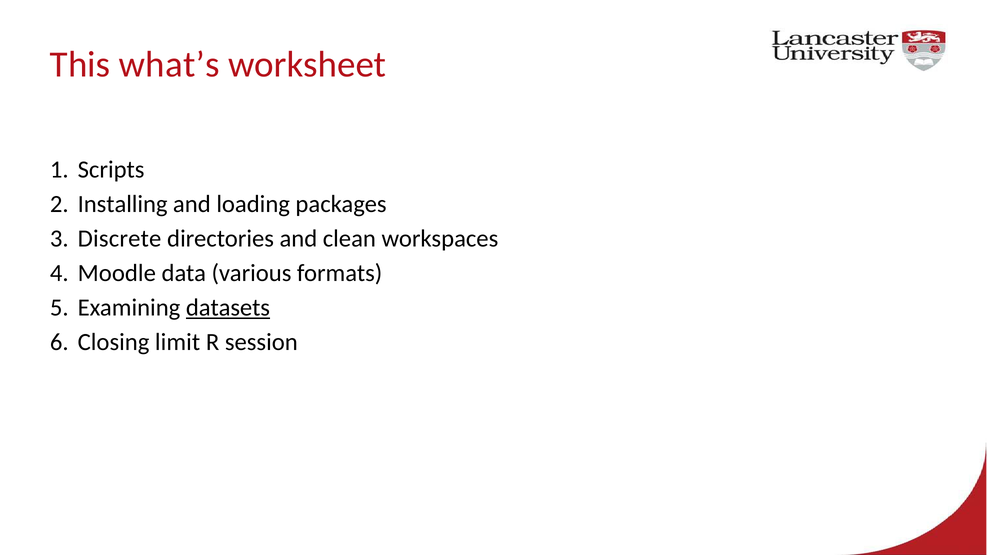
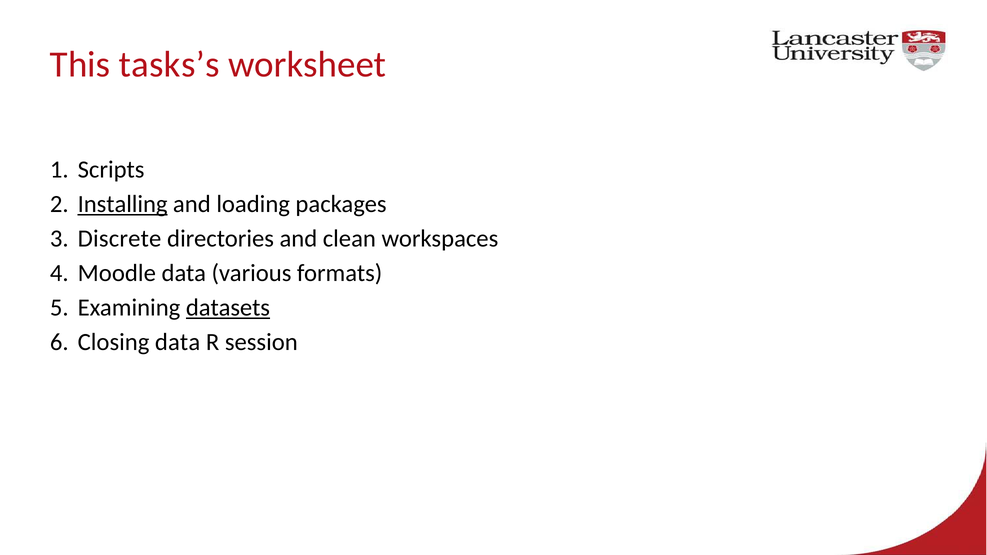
what’s: what’s -> tasks’s
Installing underline: none -> present
Closing limit: limit -> data
